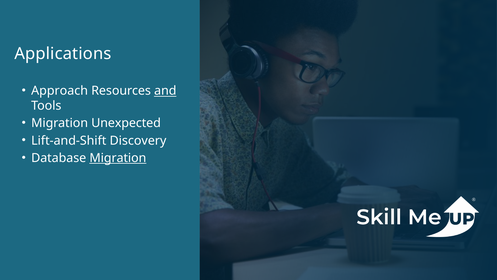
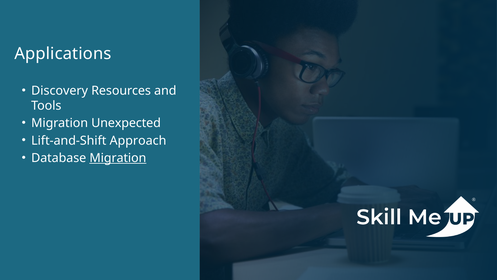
Approach: Approach -> Discovery
and underline: present -> none
Discovery: Discovery -> Approach
